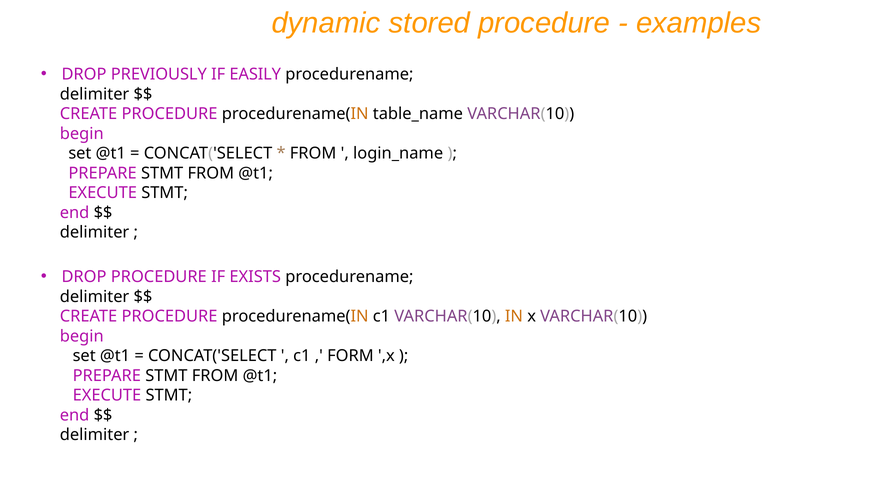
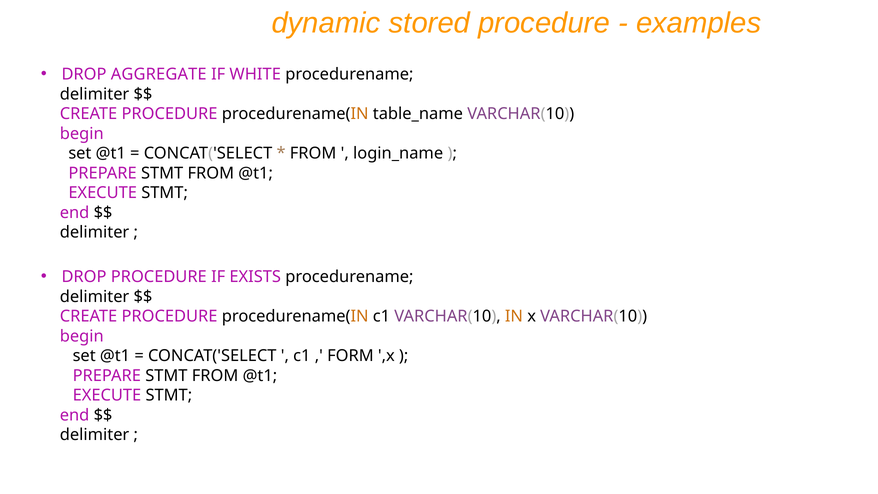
PREVIOUSLY: PREVIOUSLY -> AGGREGATE
EASILY: EASILY -> WHITE
